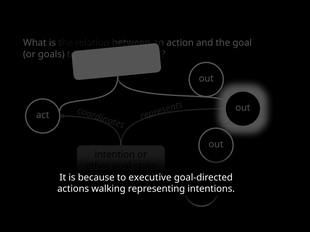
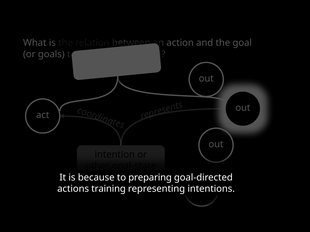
executive: executive -> preparing
walking: walking -> training
